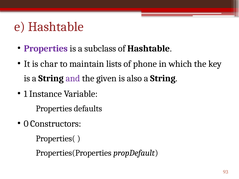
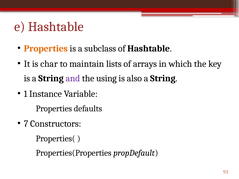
Properties at (46, 49) colour: purple -> orange
phone: phone -> arrays
given: given -> using
0: 0 -> 7
